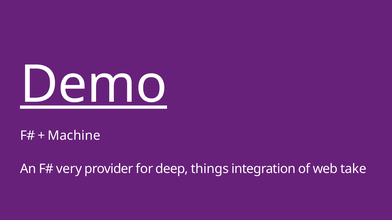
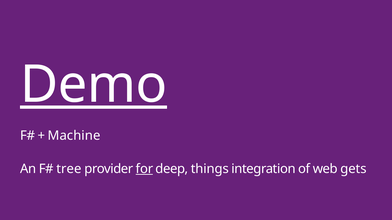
very: very -> tree
for underline: none -> present
take: take -> gets
